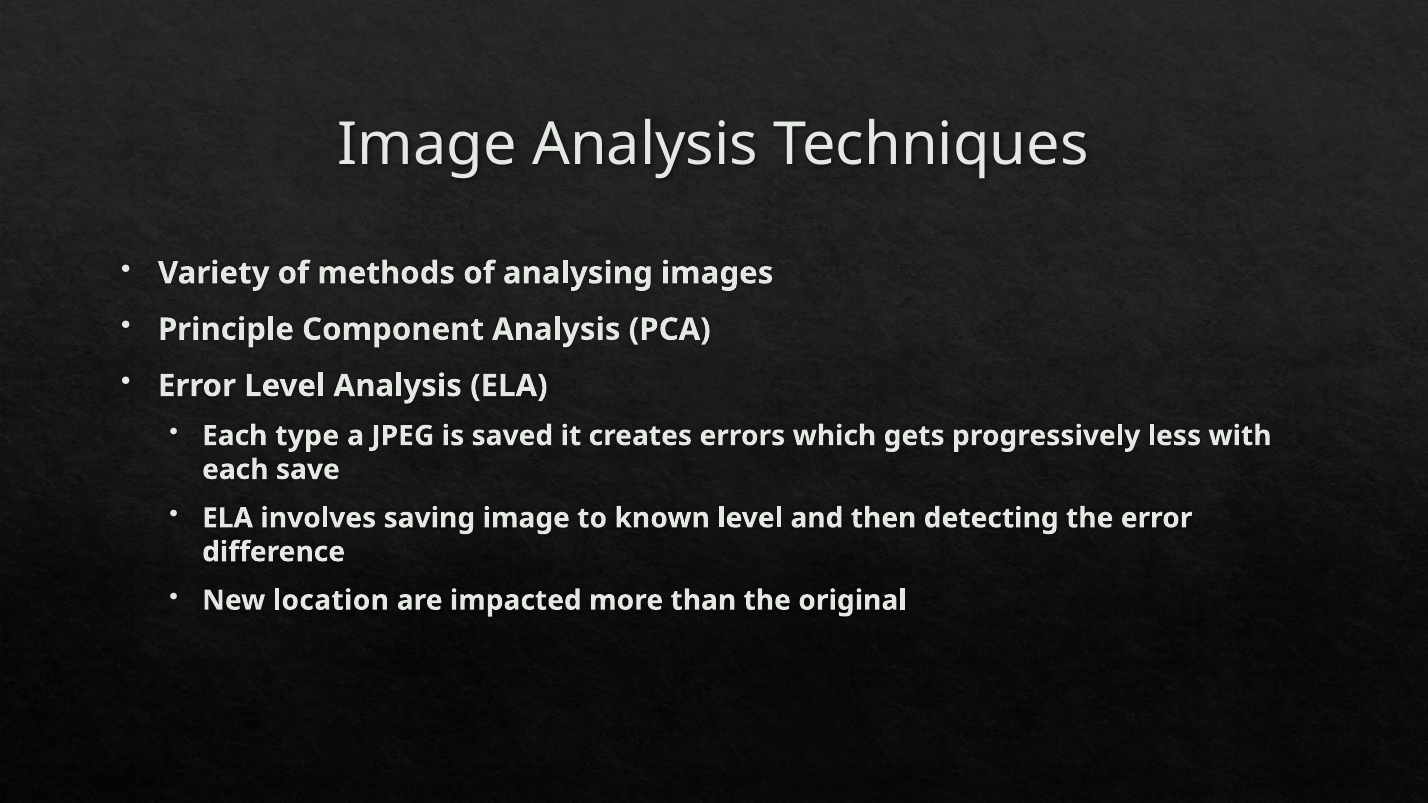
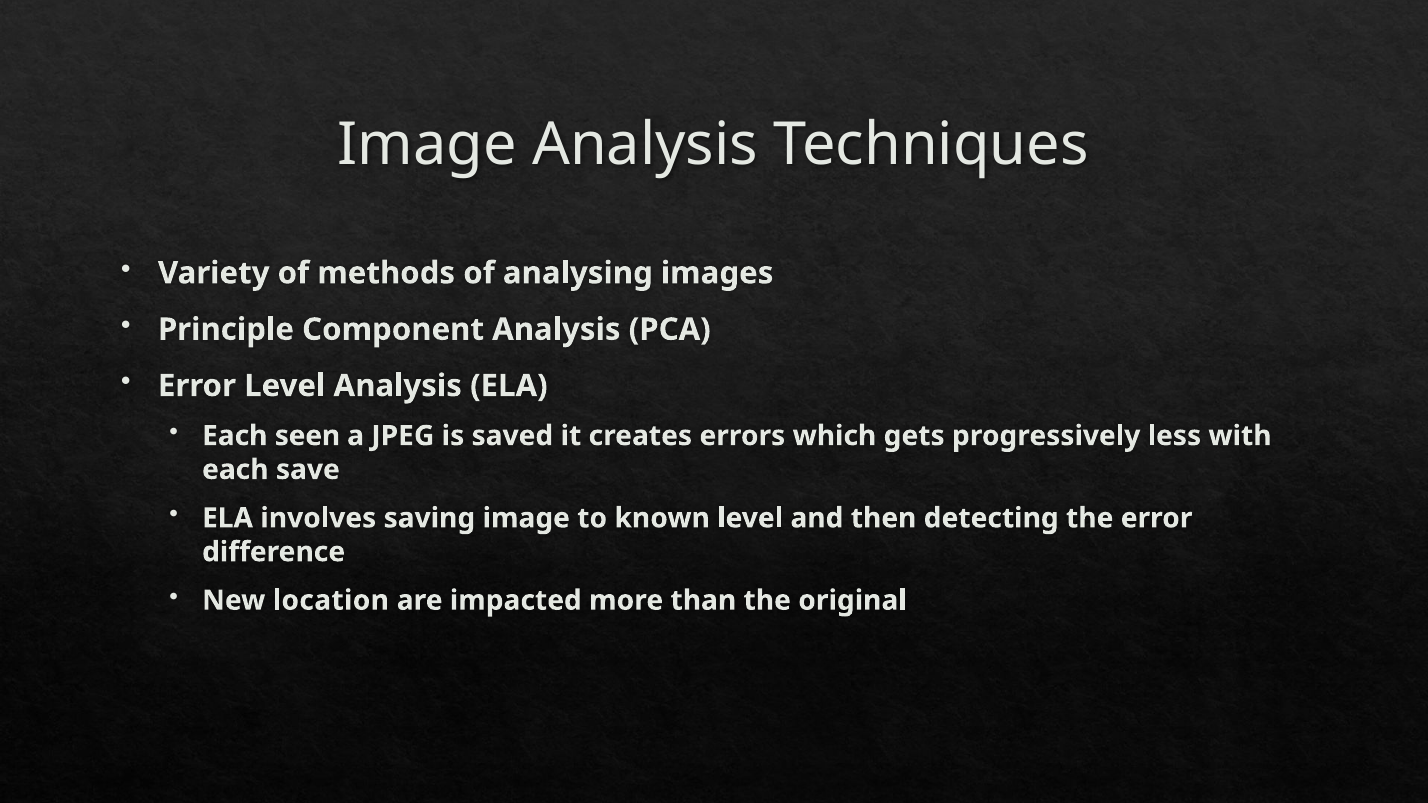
type: type -> seen
